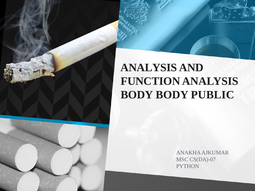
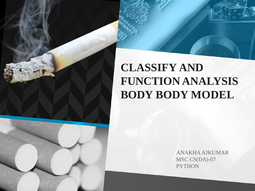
ANALYSIS at (149, 68): ANALYSIS -> CLASSIFY
PUBLIC: PUBLIC -> MODEL
